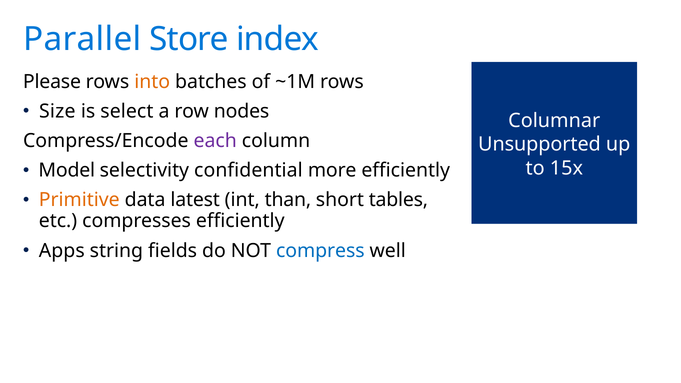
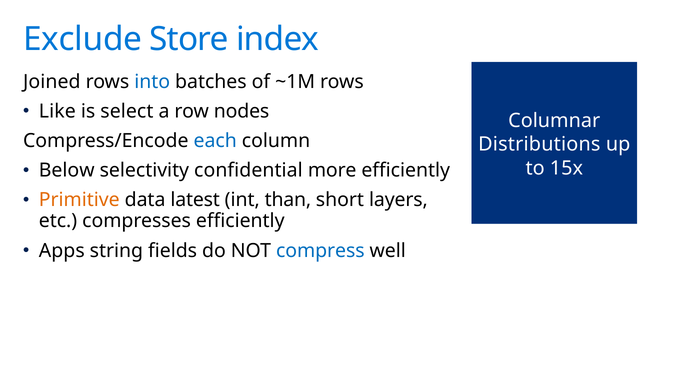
Parallel: Parallel -> Exclude
Please: Please -> Joined
into colour: orange -> blue
Size: Size -> Like
each colour: purple -> blue
Unsupported: Unsupported -> Distributions
Model: Model -> Below
tables: tables -> layers
